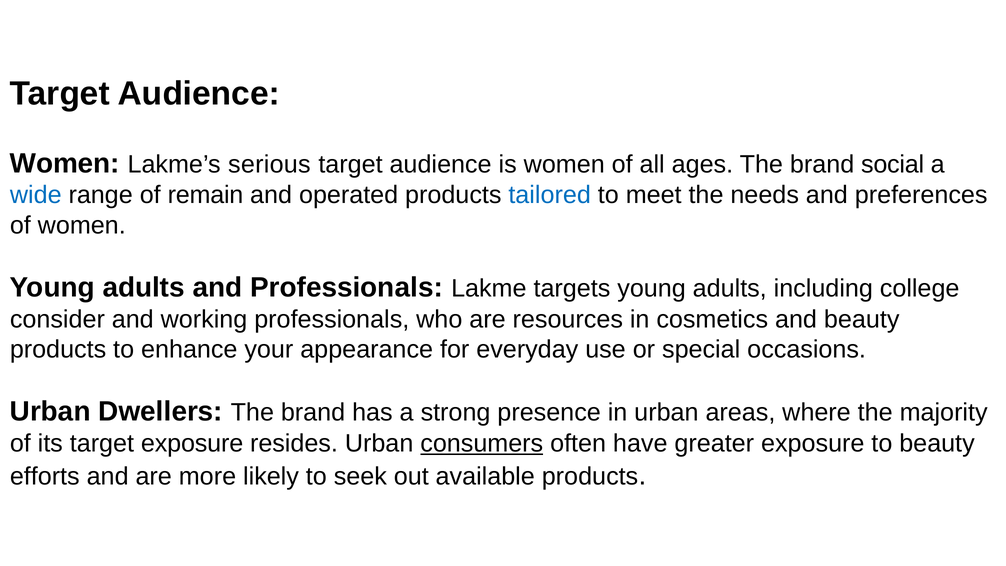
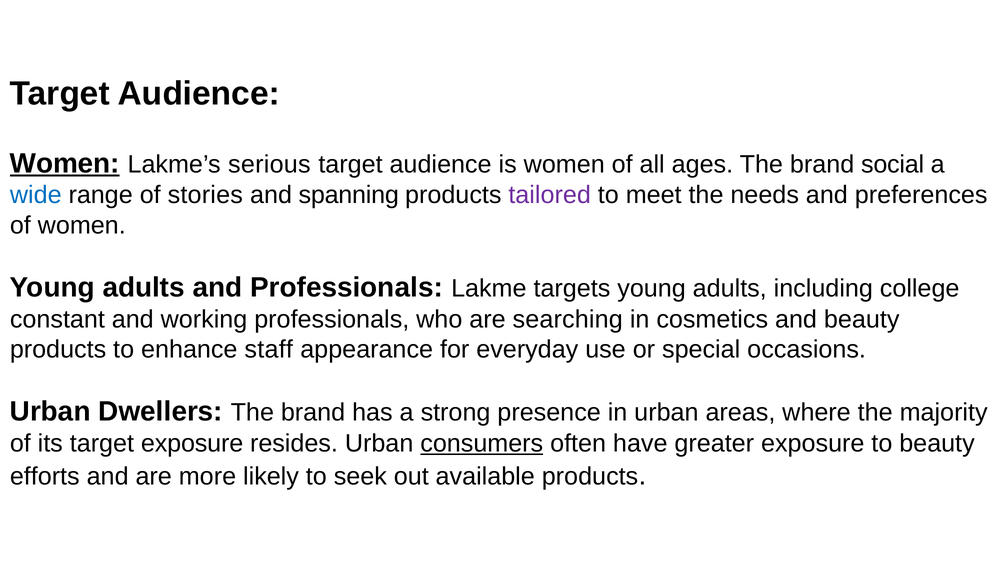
Women at (65, 163) underline: none -> present
remain: remain -> stories
operated: operated -> spanning
tailored colour: blue -> purple
consider: consider -> constant
resources: resources -> searching
your: your -> staff
